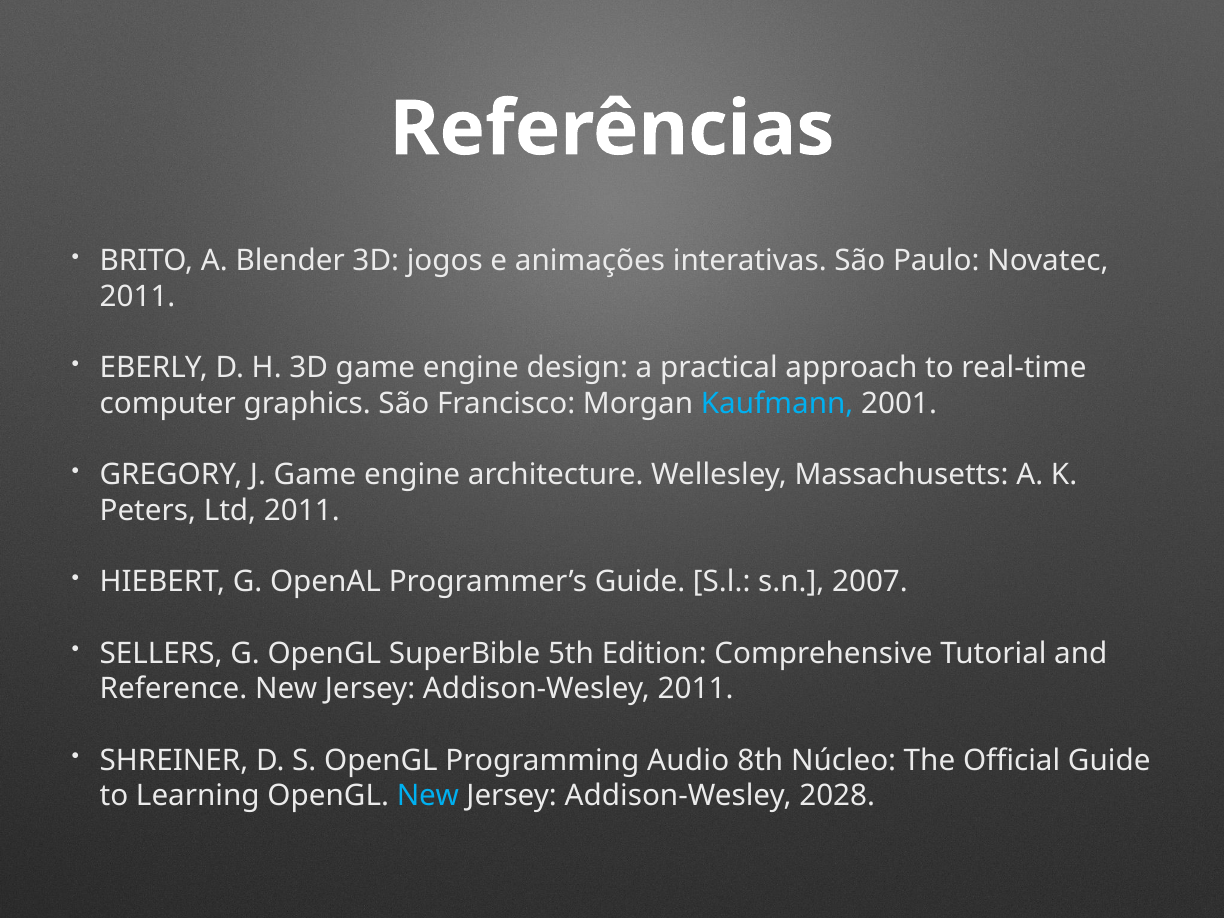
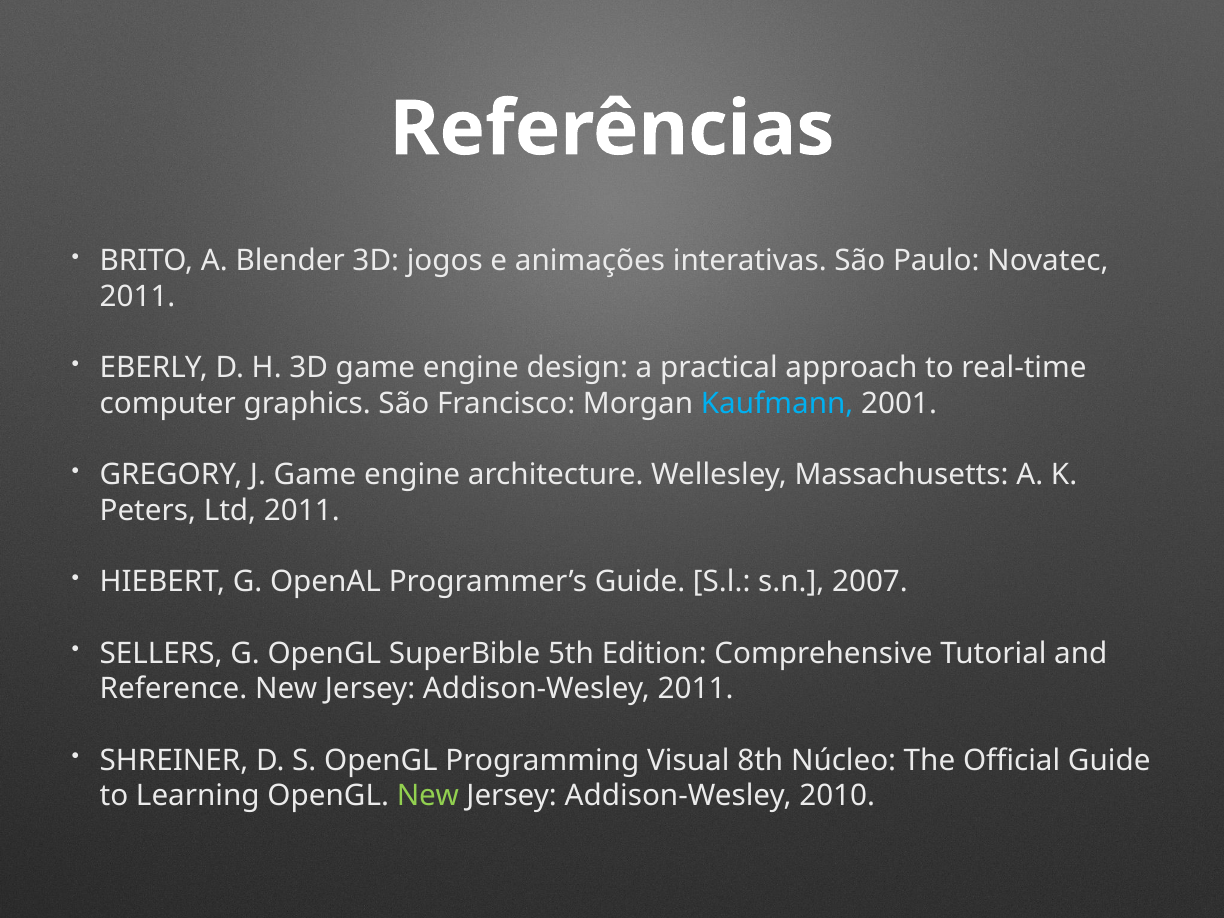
Audio: Audio -> Visual
New at (428, 796) colour: light blue -> light green
2028: 2028 -> 2010
